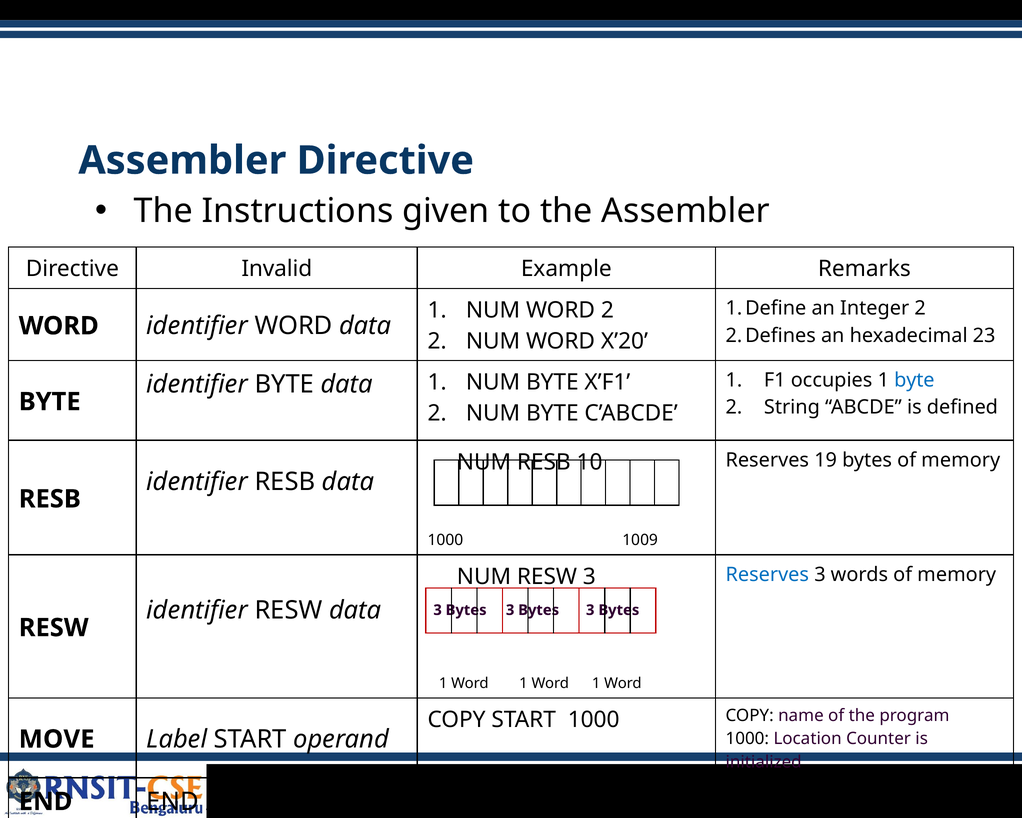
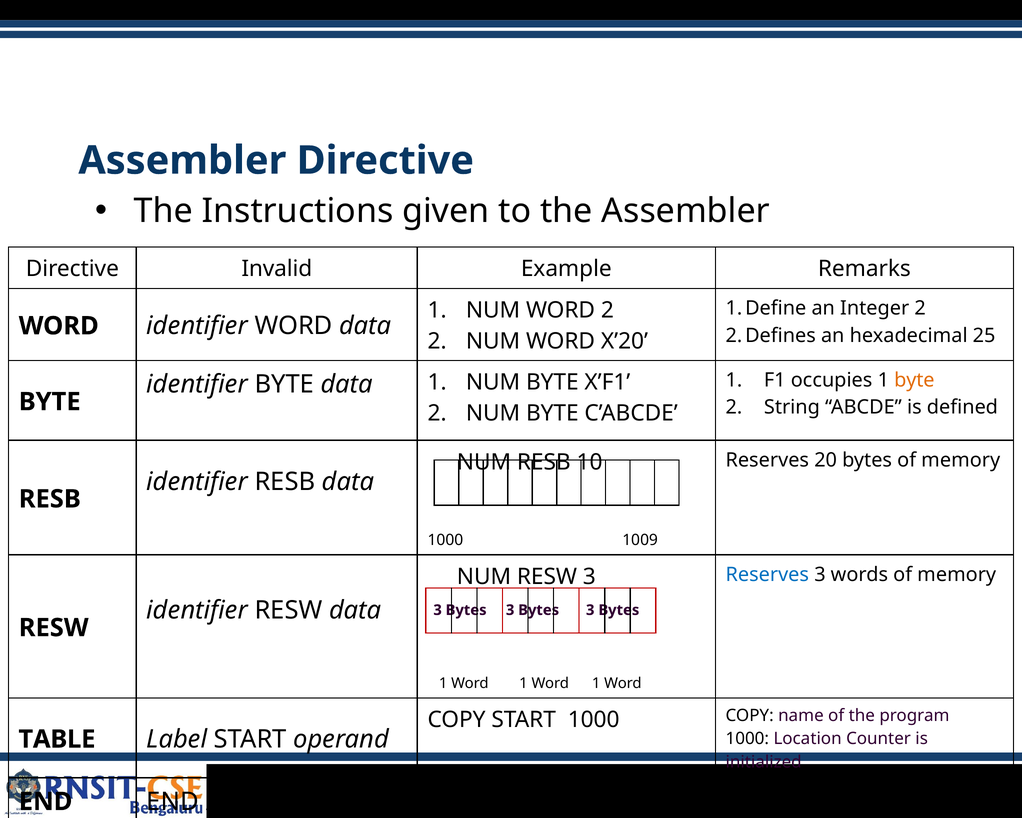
23: 23 -> 25
byte at (914, 380) colour: blue -> orange
19: 19 -> 20
MOVE: MOVE -> TABLE
